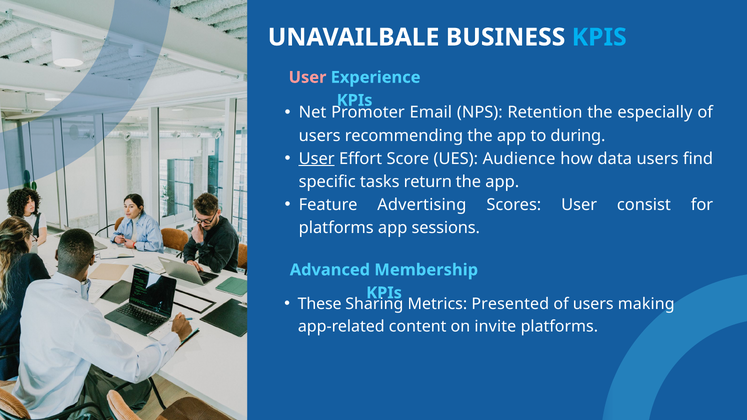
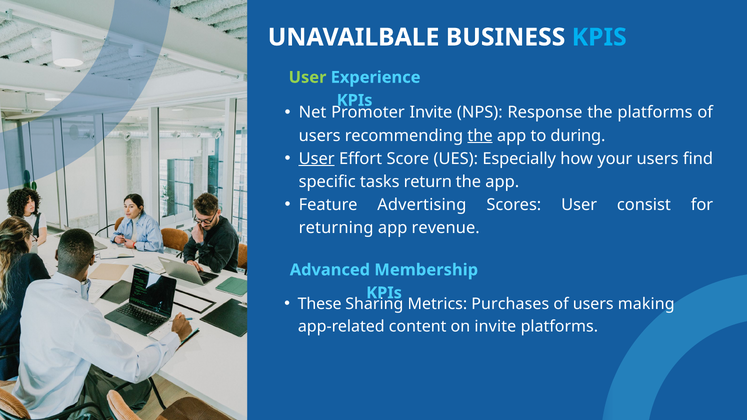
User at (308, 77) colour: pink -> light green
Email at (431, 113): Email -> Invite
Retention: Retention -> Response
the especially: especially -> platforms
the at (480, 136) underline: none -> present
Audience: Audience -> Especially
data: data -> your
platforms at (336, 228): platforms -> returning
sessions: sessions -> revenue
Presented: Presented -> Purchases
